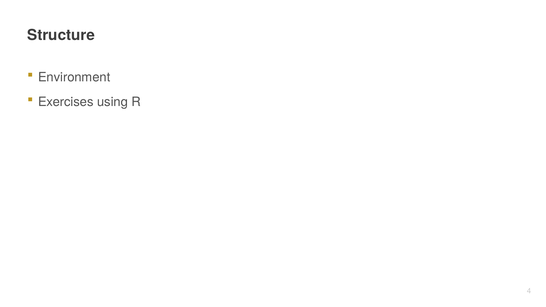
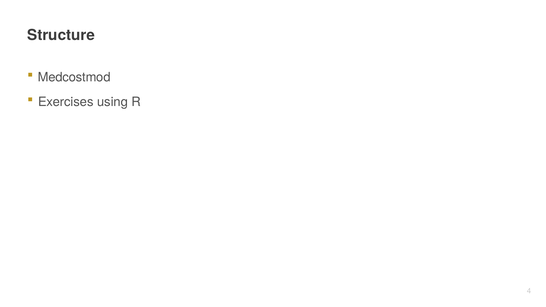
Environment: Environment -> Medcostmod
